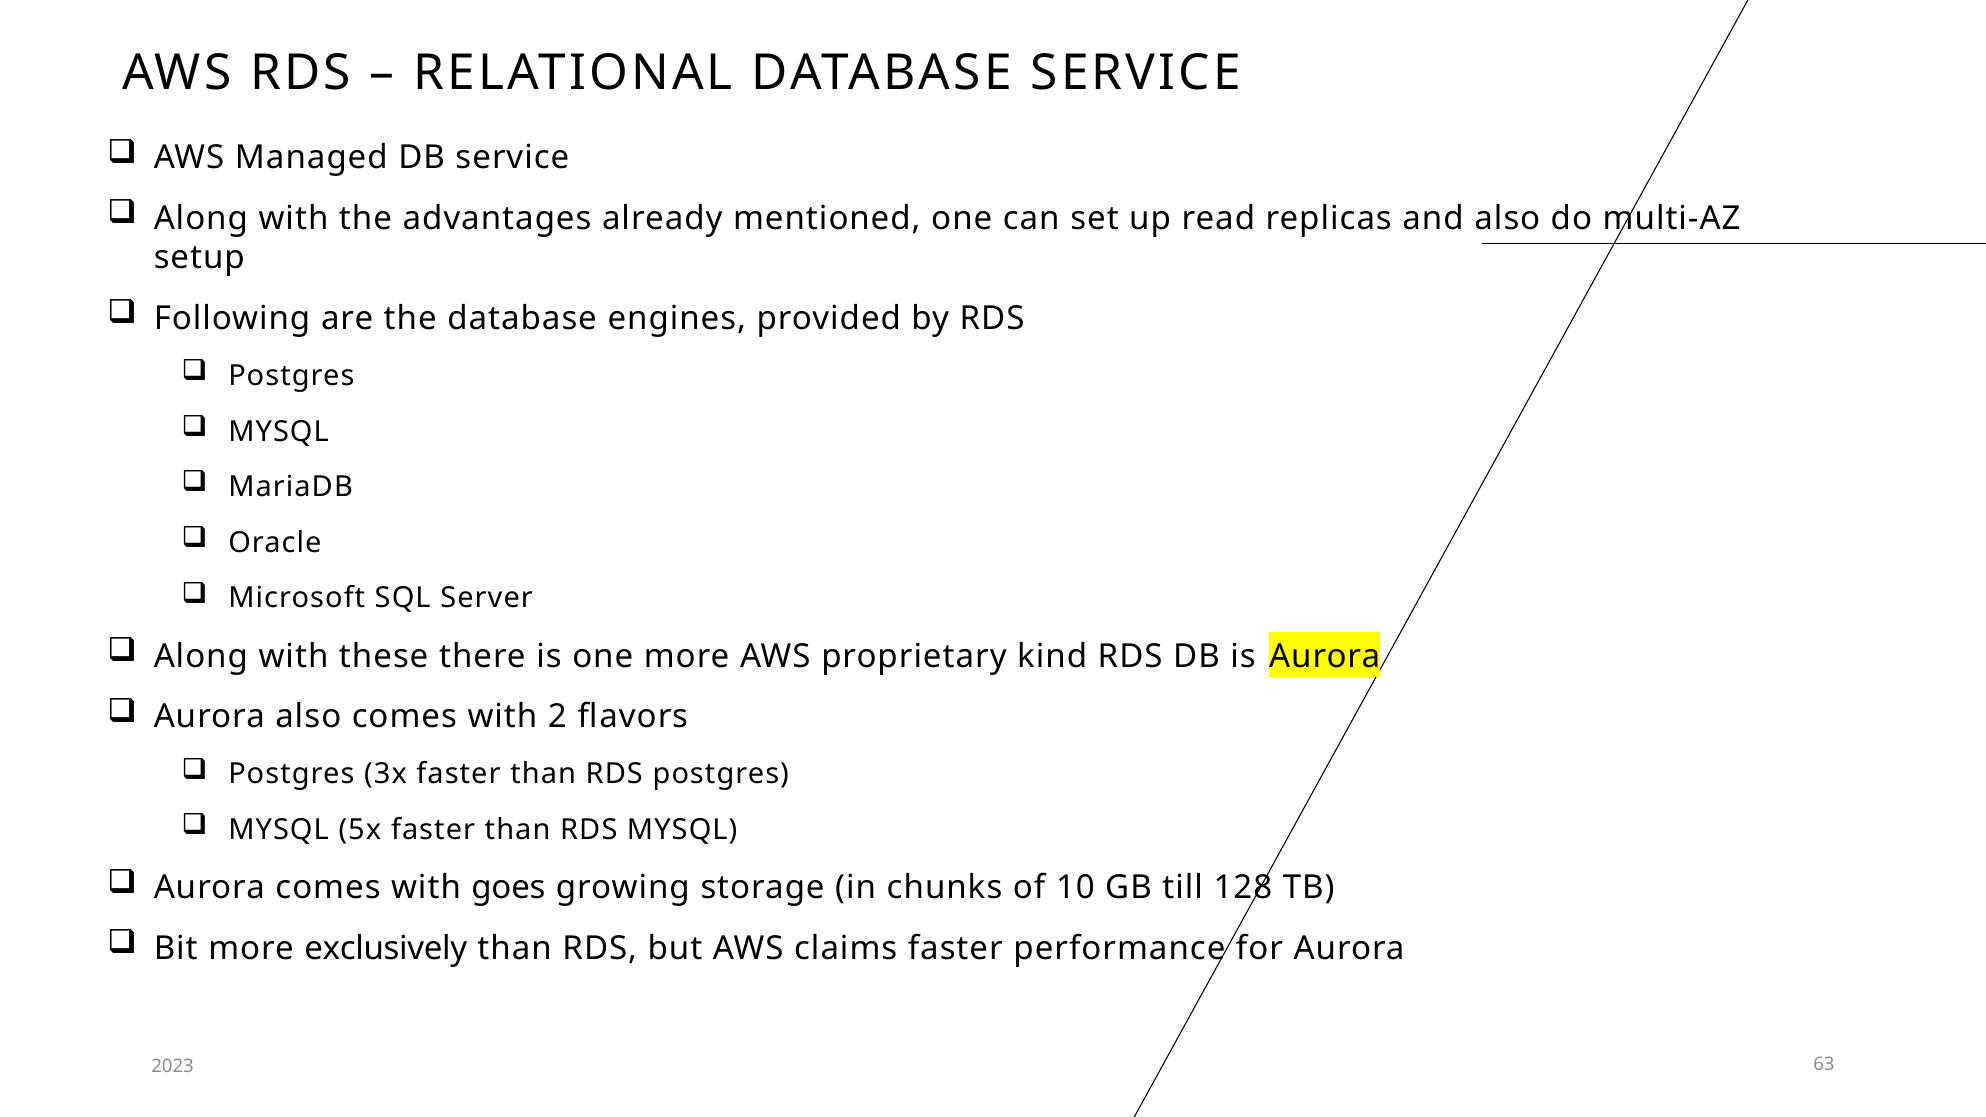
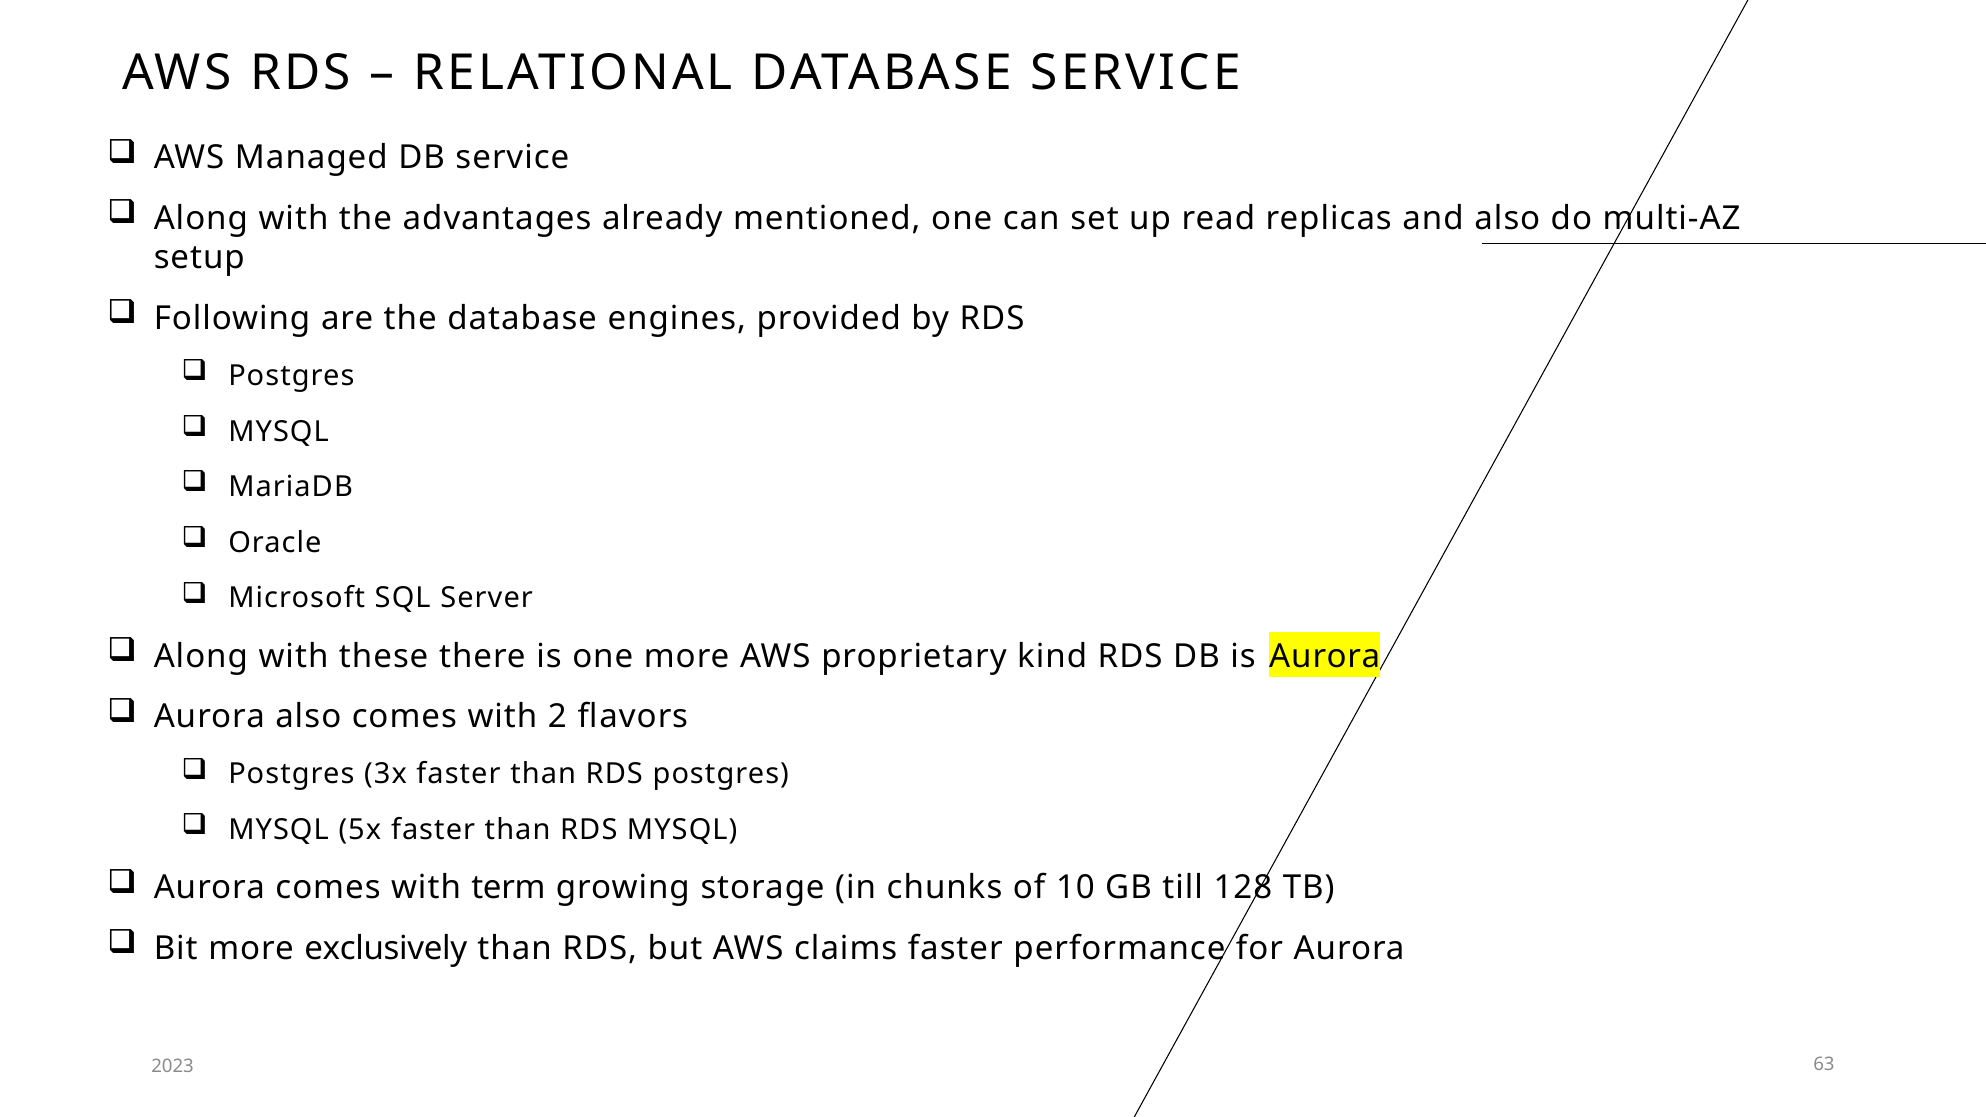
goes: goes -> term
